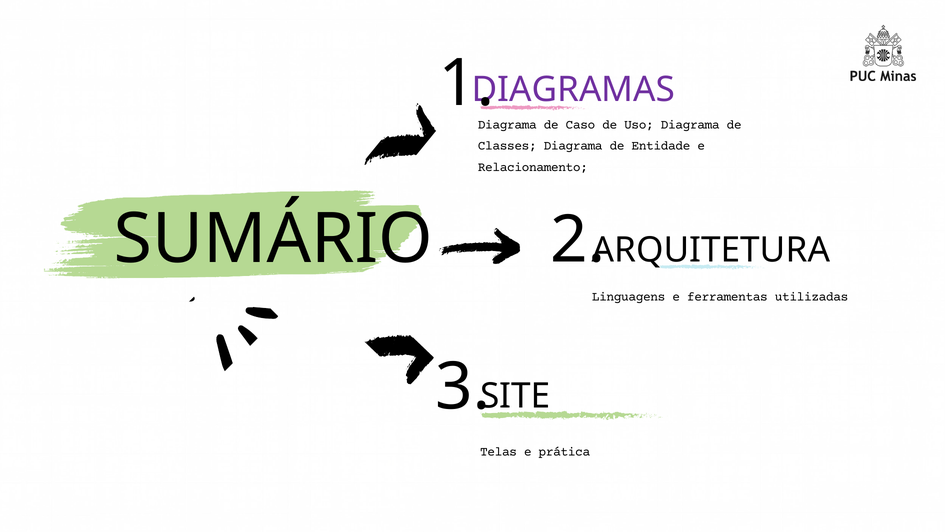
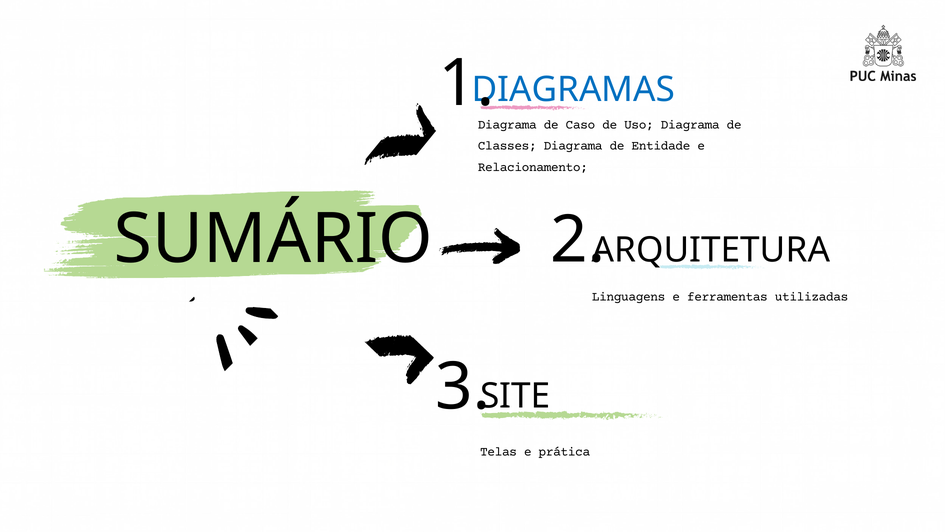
DIAGRAMAS colour: purple -> blue
